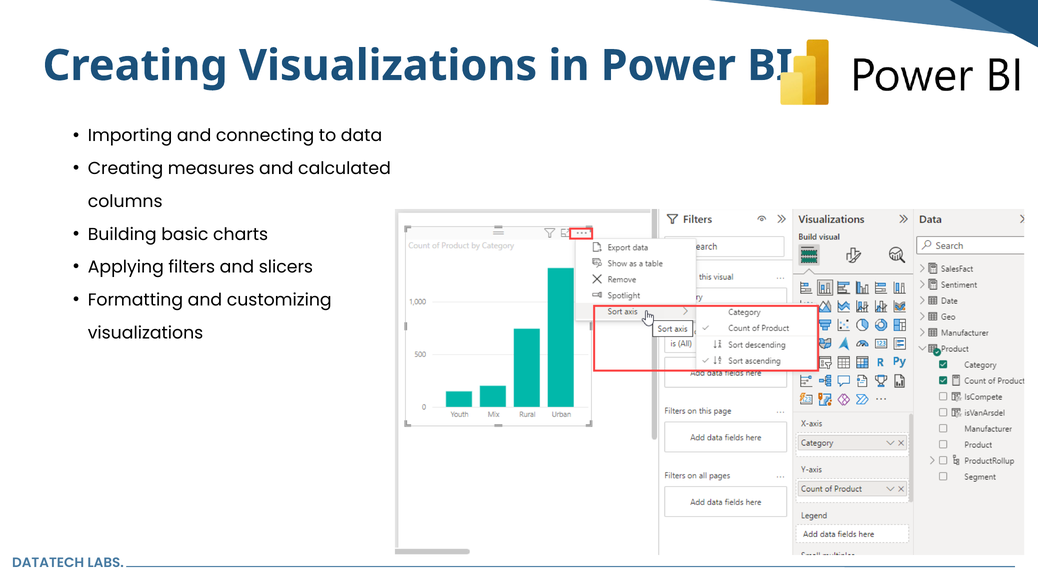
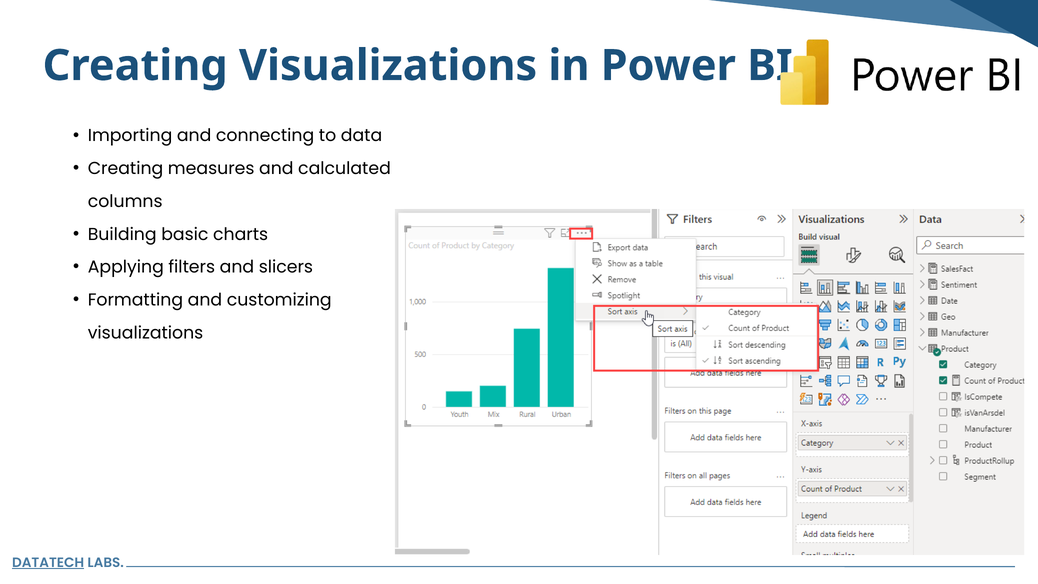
DATATECH underline: none -> present
